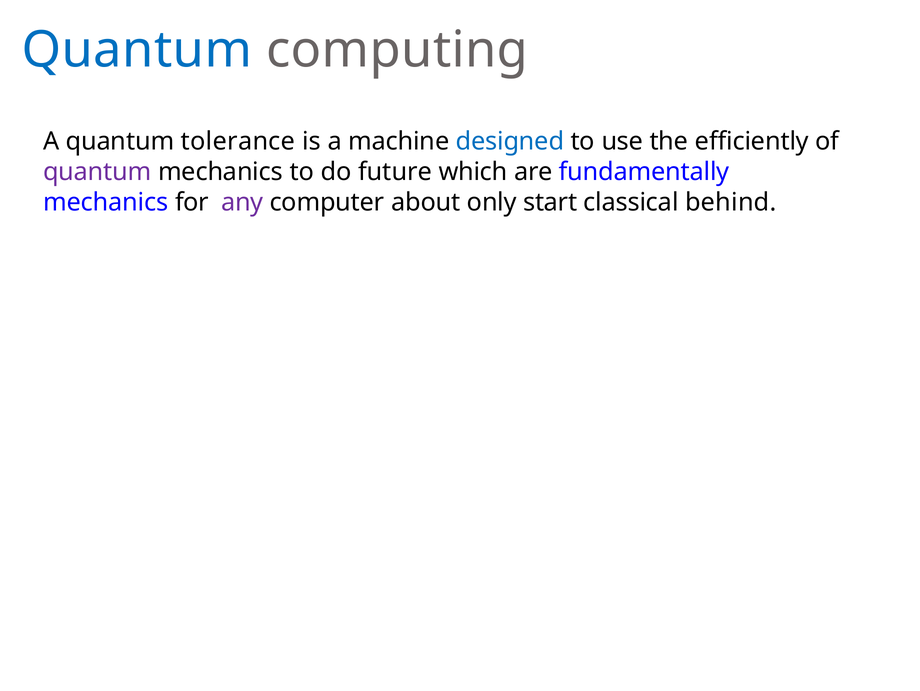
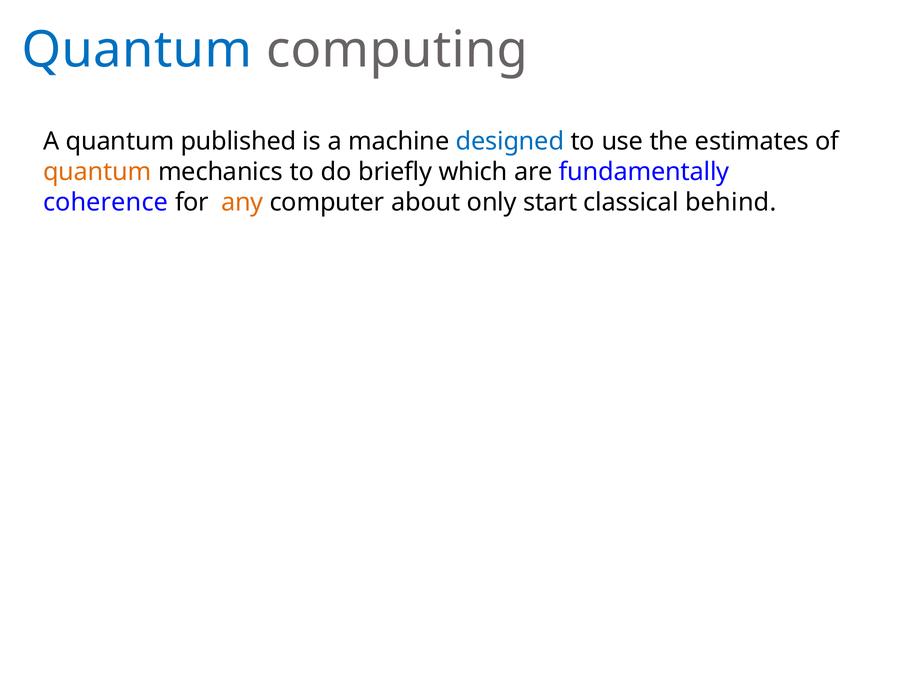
tolerance: tolerance -> published
efficiently: efficiently -> estimates
quantum at (97, 172) colour: purple -> orange
future: future -> briefly
mechanics at (106, 202): mechanics -> coherence
any colour: purple -> orange
